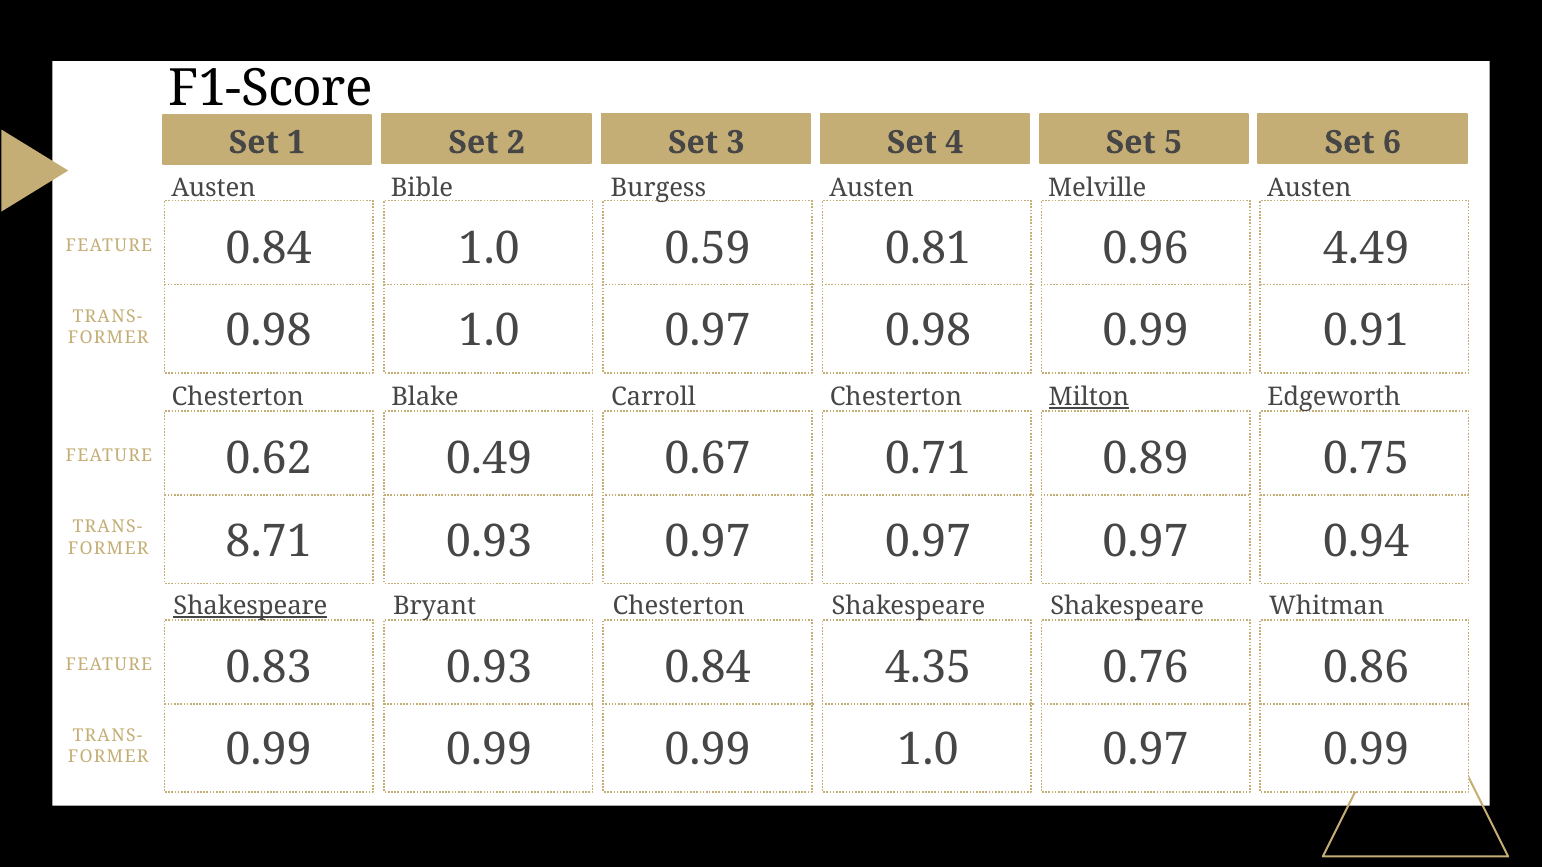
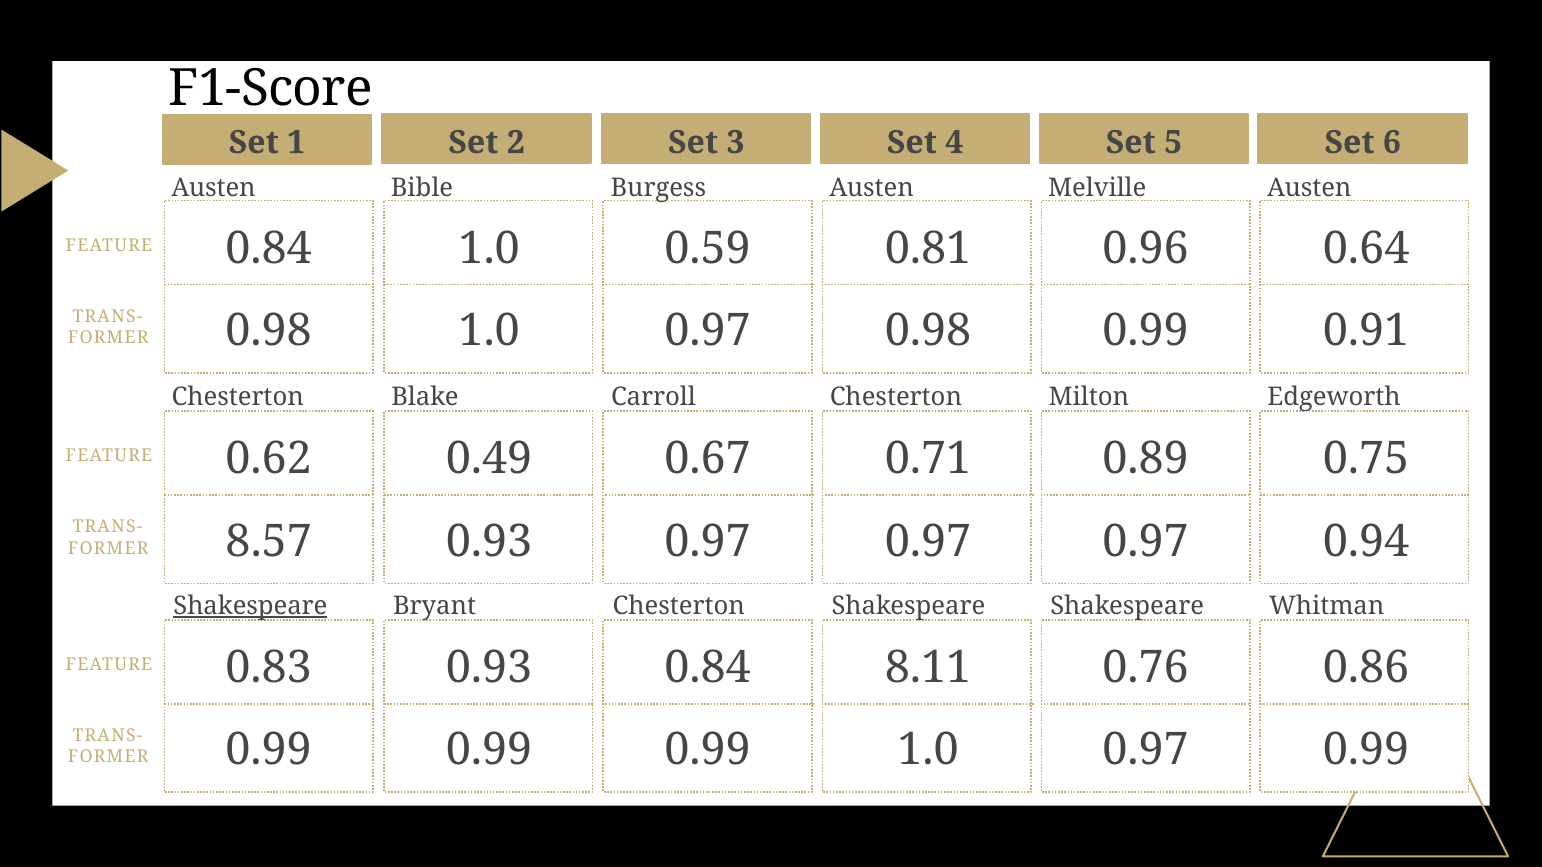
4.49: 4.49 -> 0.64
Milton underline: present -> none
8.71: 8.71 -> 8.57
4.35: 4.35 -> 8.11
